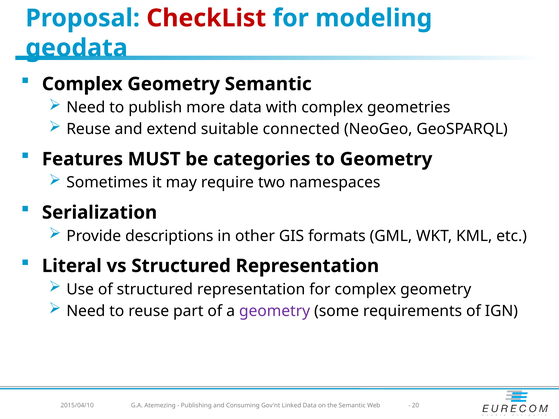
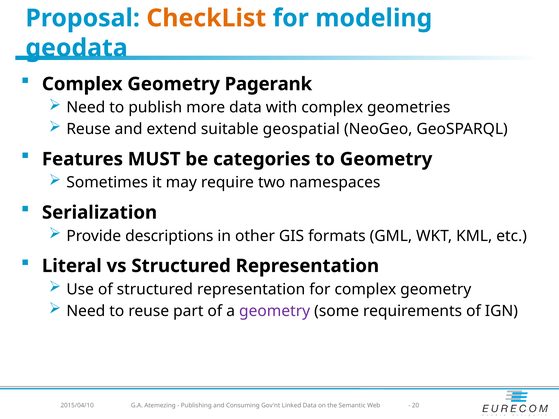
CheckList colour: red -> orange
Geometry Semantic: Semantic -> Pagerank
connected: connected -> geospatial
